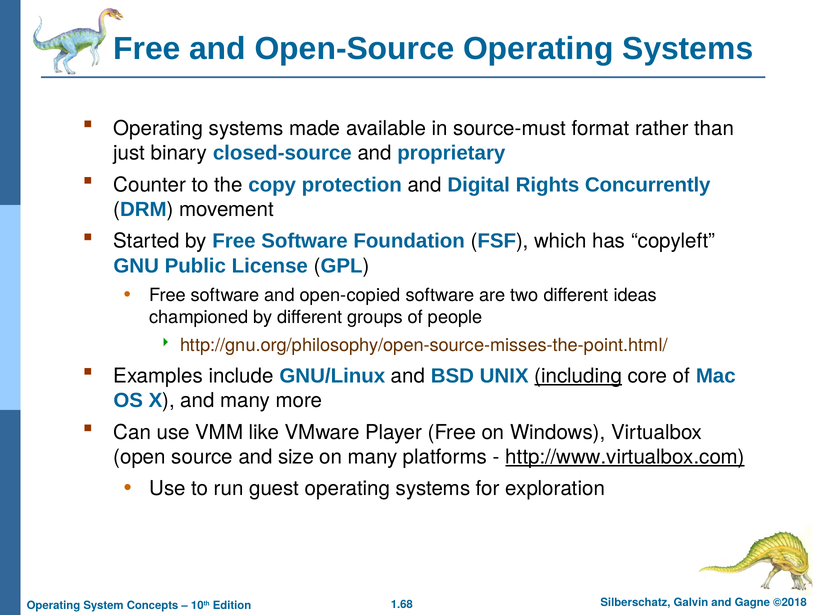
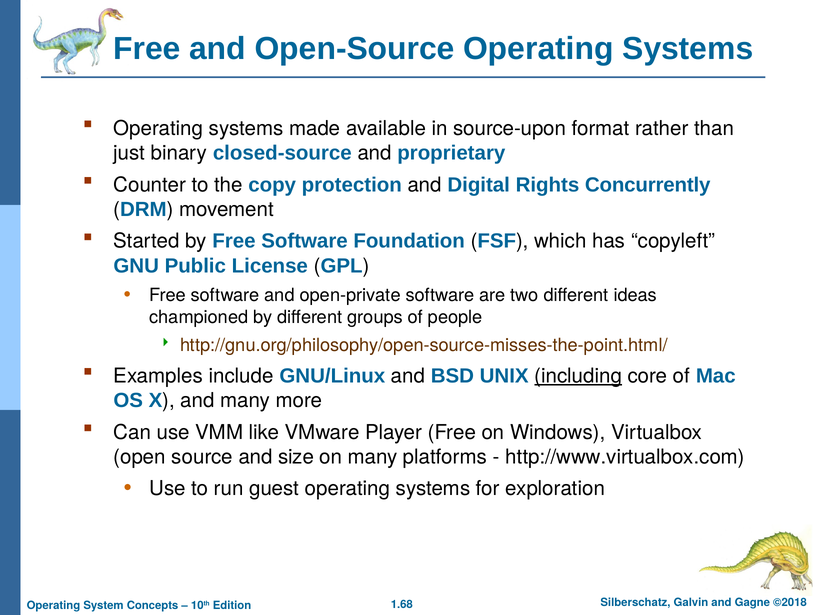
source-must: source-must -> source-upon
open-copied: open-copied -> open-private
http://www.virtualbox.com underline: present -> none
